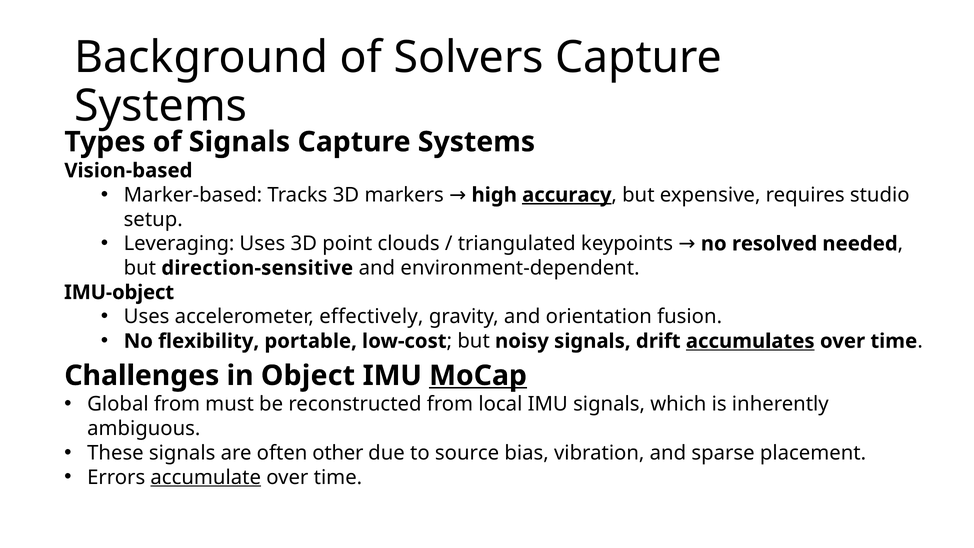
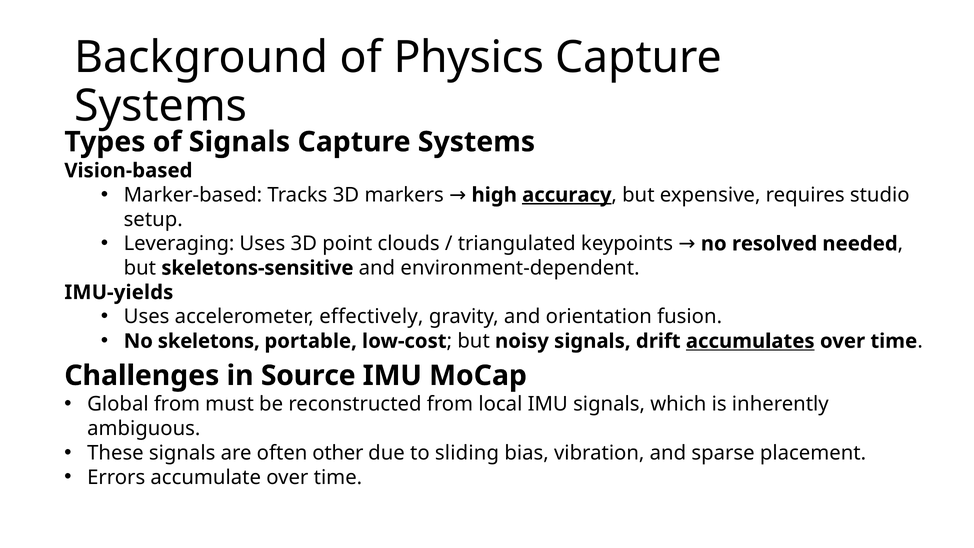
Solvers: Solvers -> Physics
direction-sensitive: direction-sensitive -> skeletons-sensitive
IMU-object: IMU-object -> IMU-yields
flexibility: flexibility -> skeletons
Object: Object -> Source
MoCap underline: present -> none
source: source -> sliding
accumulate underline: present -> none
